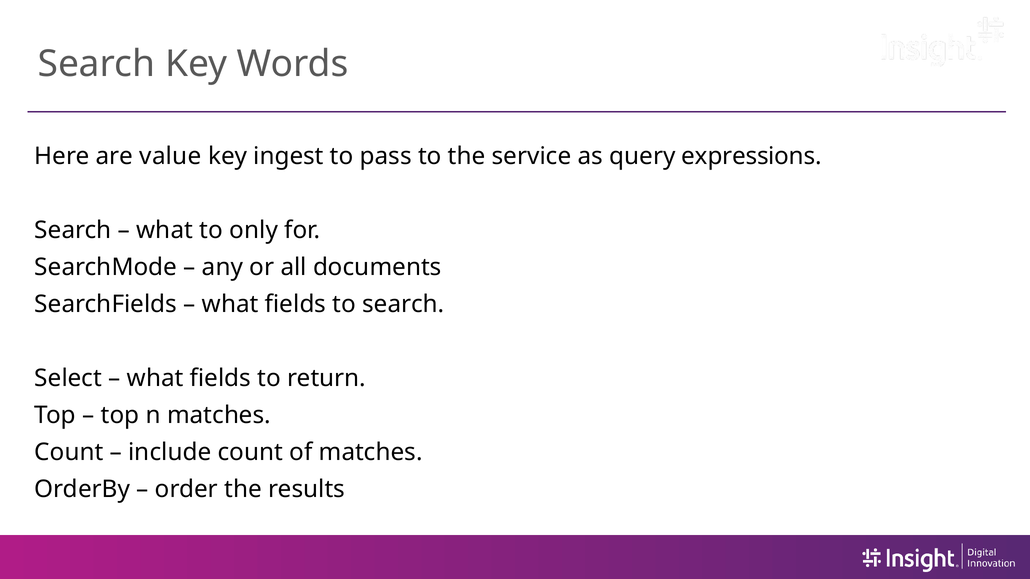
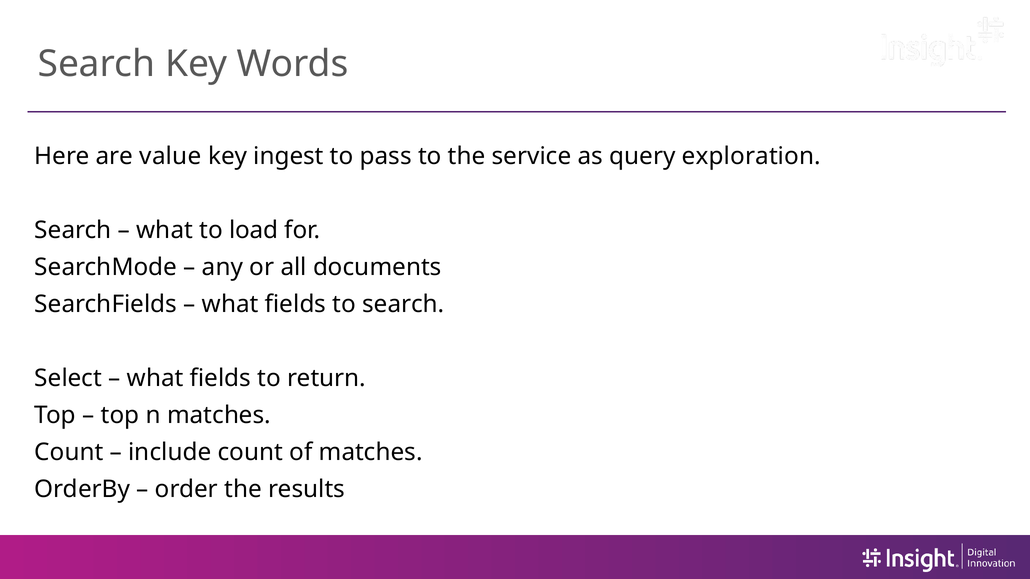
expressions: expressions -> exploration
only: only -> load
